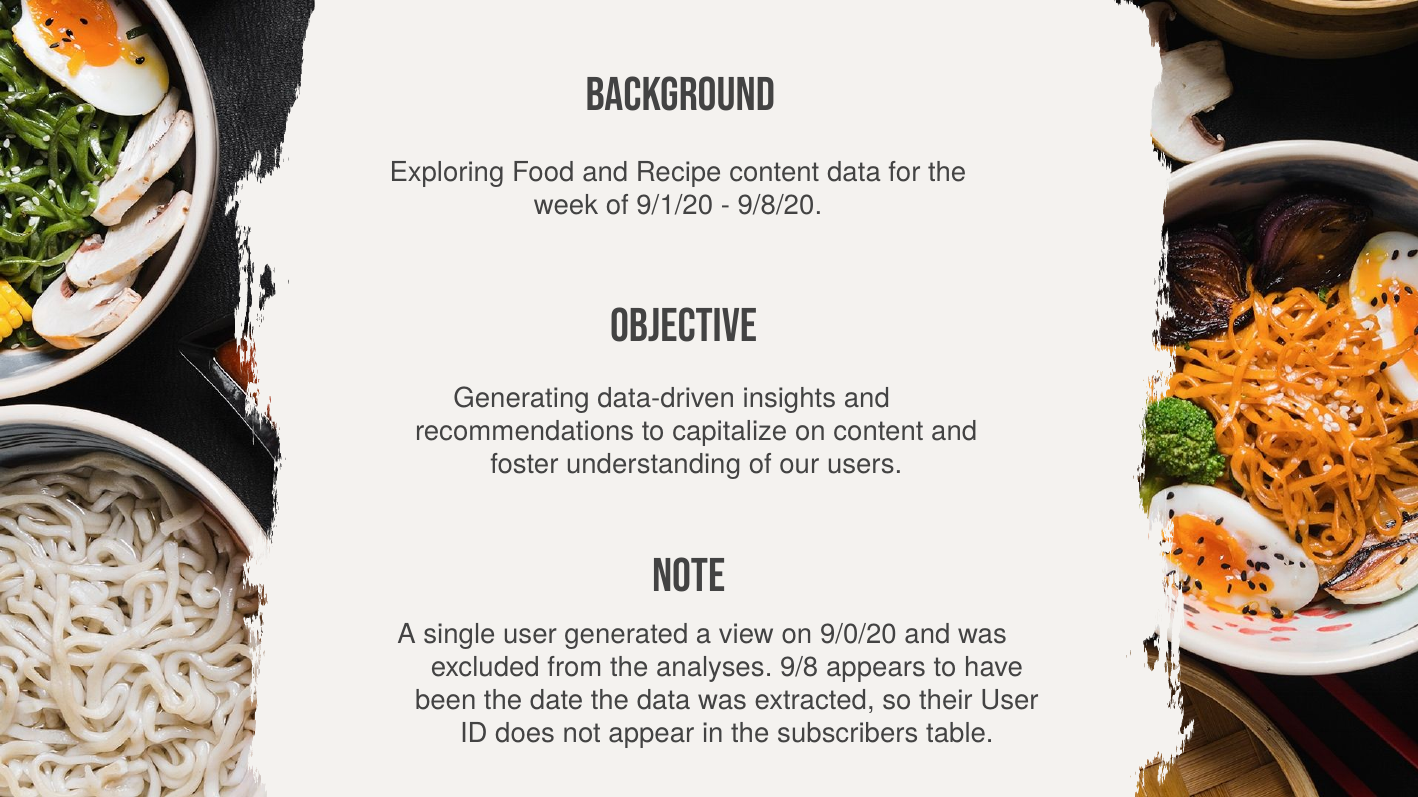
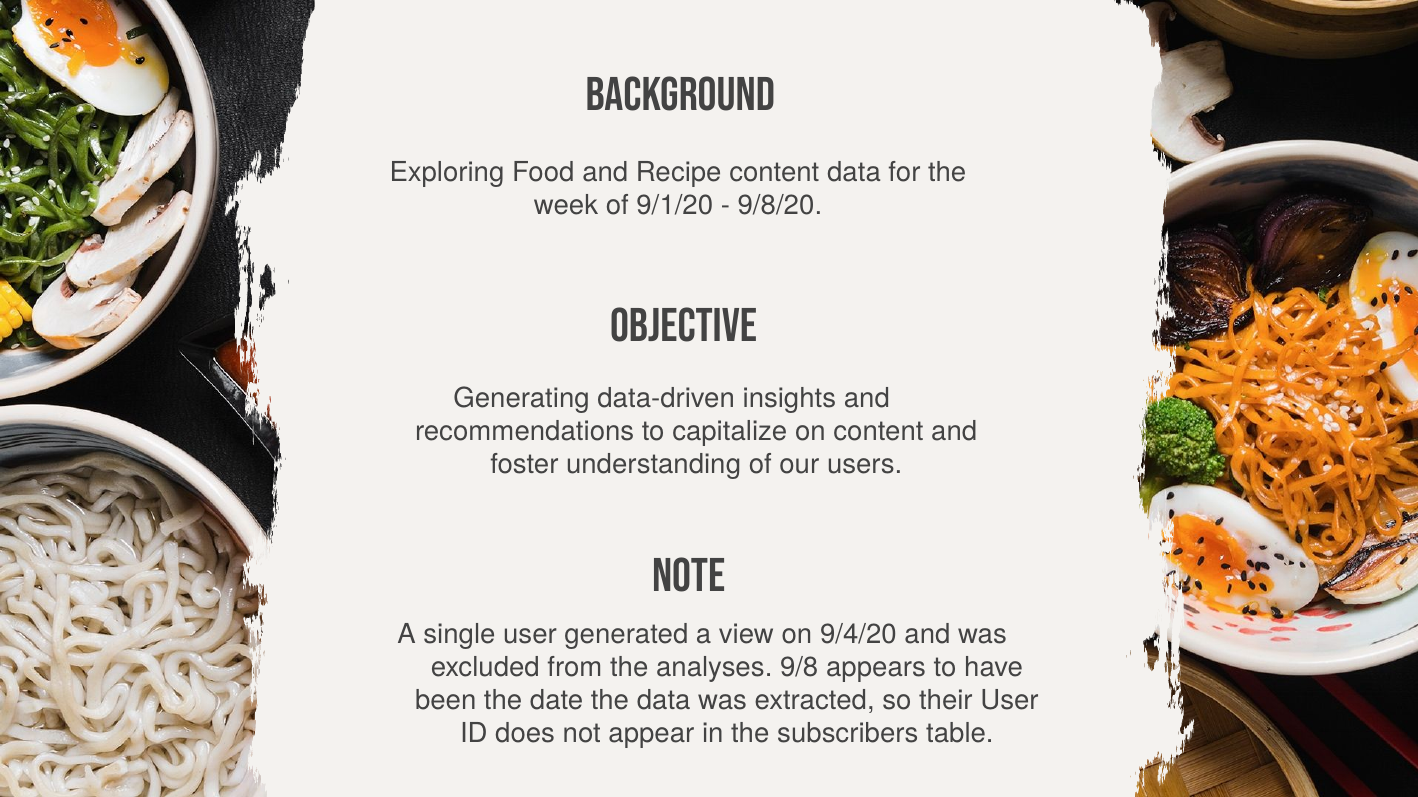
9/0/20: 9/0/20 -> 9/4/20
